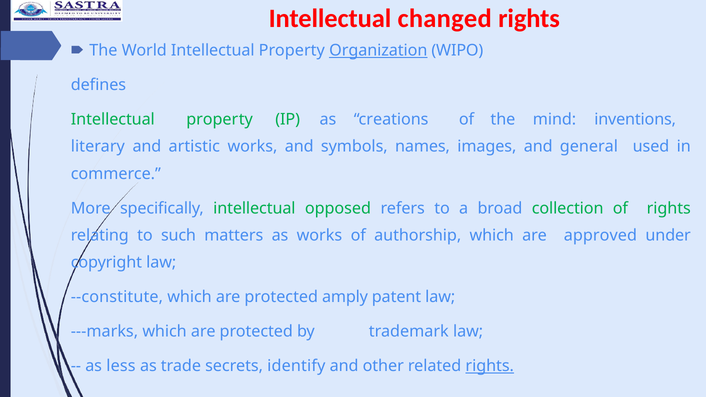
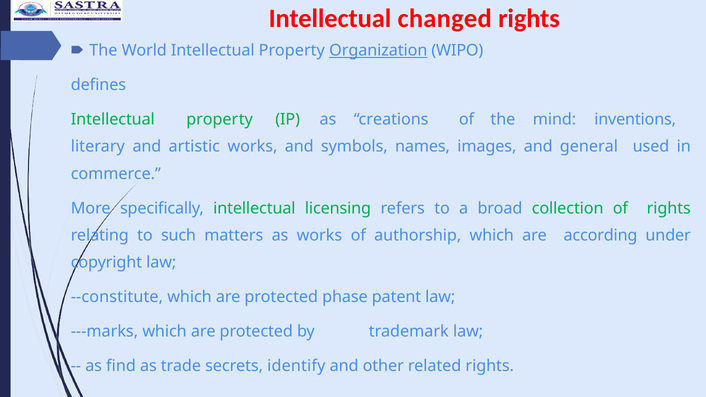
opposed: opposed -> licensing
approved: approved -> according
amply: amply -> phase
less: less -> find
rights at (490, 366) underline: present -> none
